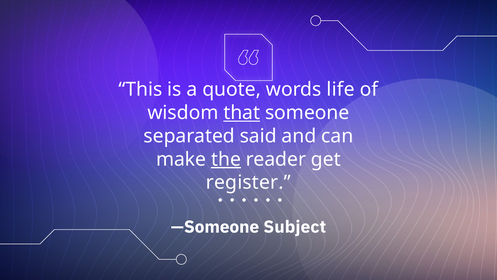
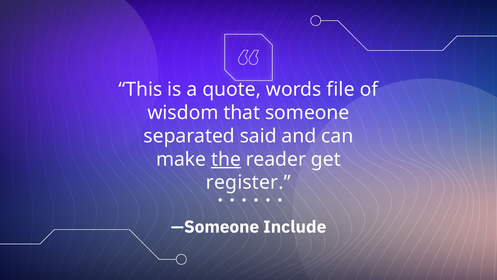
life: life -> file
that underline: present -> none
Subject: Subject -> Include
